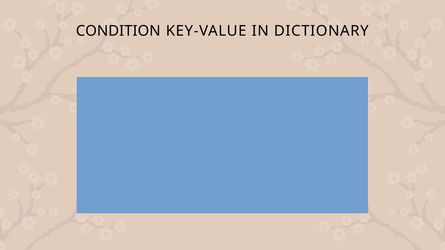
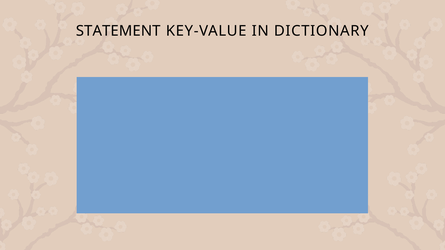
CONDITION: CONDITION -> STATEMENT
